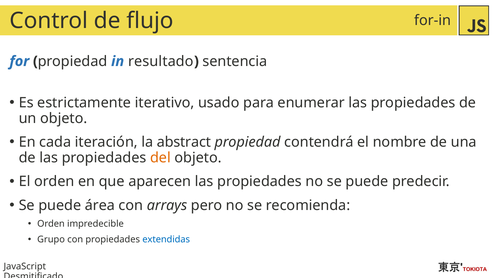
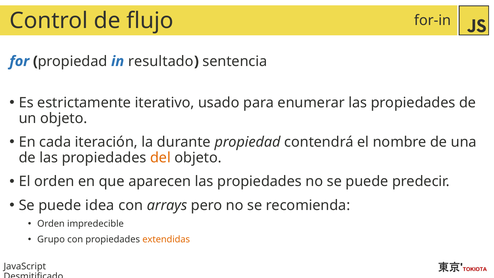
abstract: abstract -> durante
área: área -> idea
extendidas colour: blue -> orange
